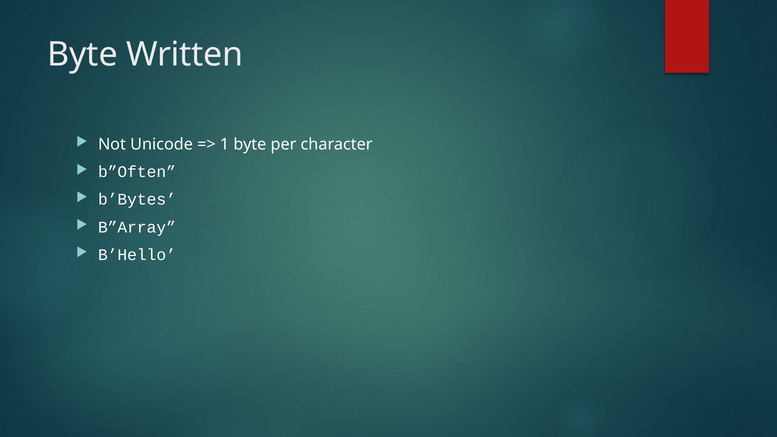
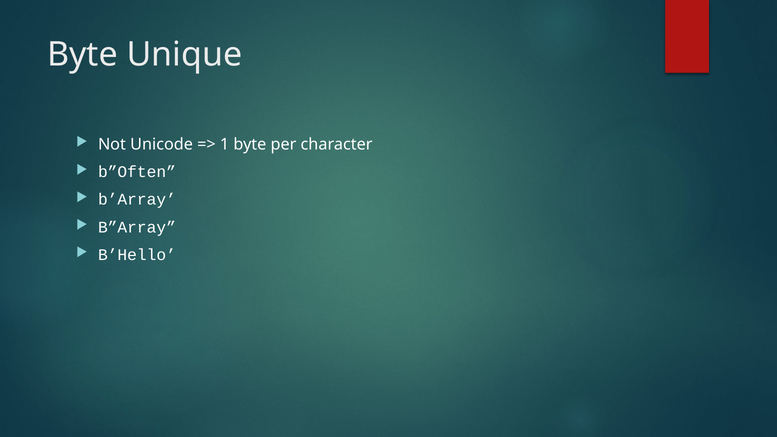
Written: Written -> Unique
b’Bytes: b’Bytes -> b’Array
